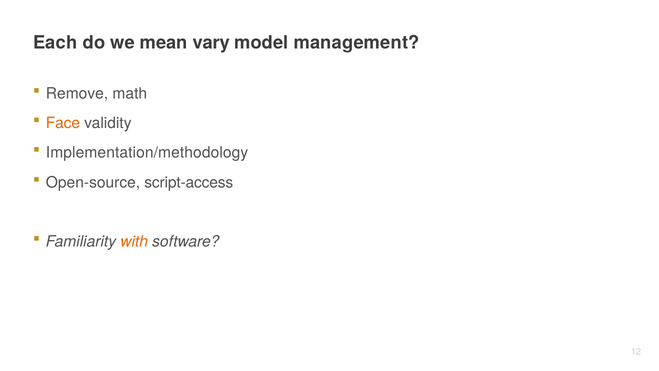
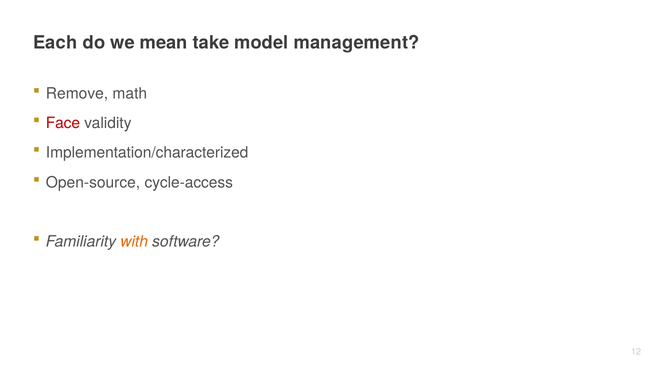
vary: vary -> take
Face colour: orange -> red
Implementation/methodology: Implementation/methodology -> Implementation/characterized
script-access: script-access -> cycle-access
